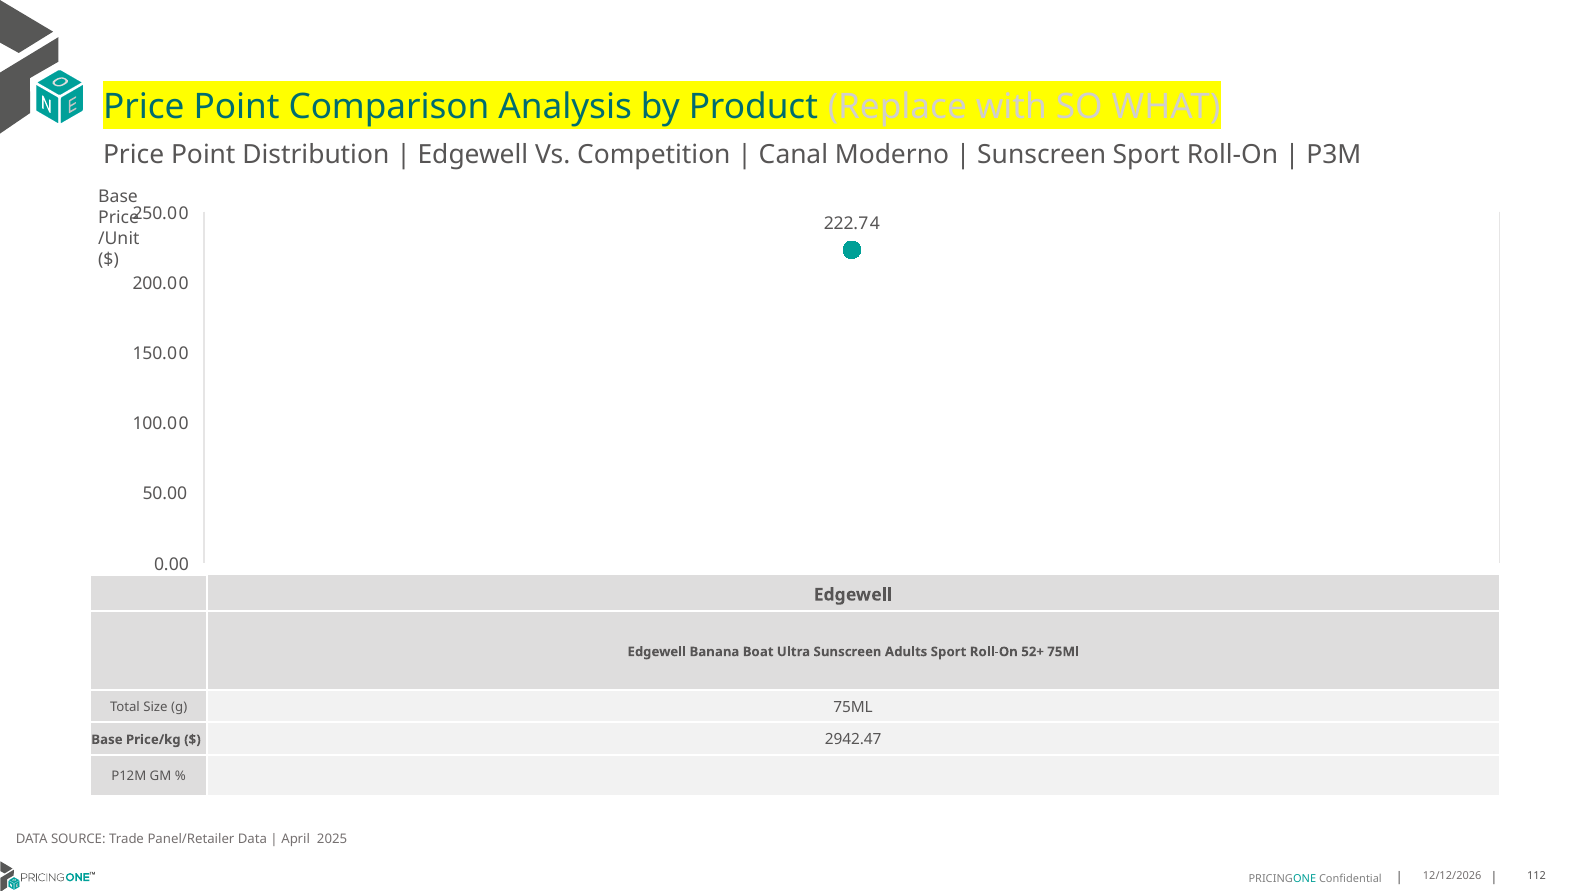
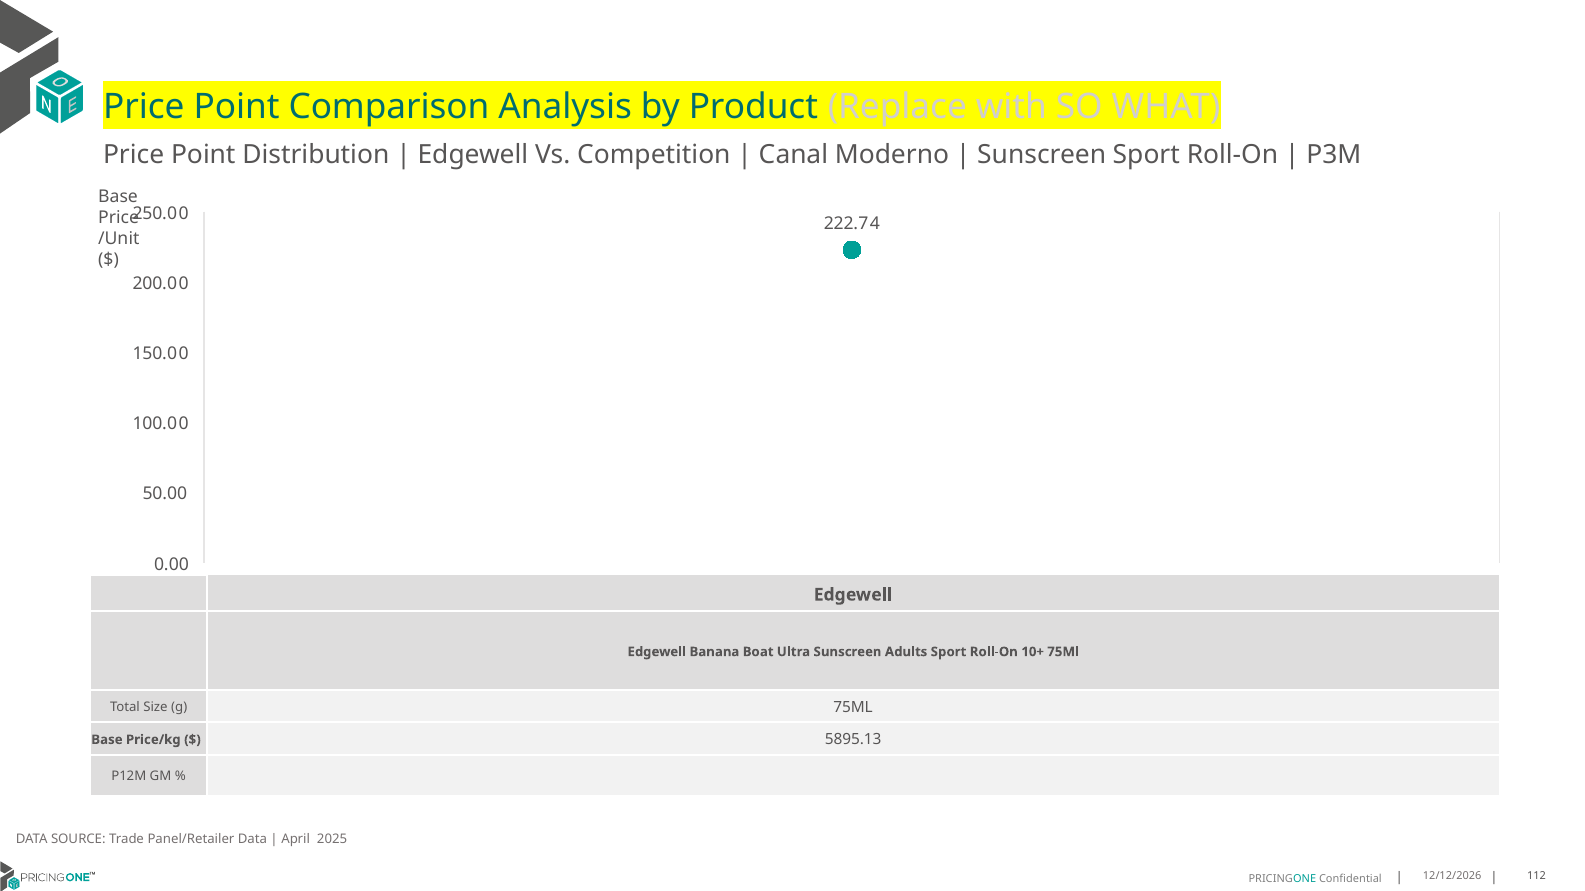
52+: 52+ -> 10+
2942.47: 2942.47 -> 5895.13
